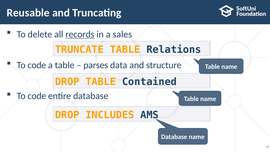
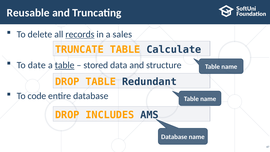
Relations: Relations -> Calculate
code at (37, 65): code -> date
table at (65, 65) underline: none -> present
parses: parses -> stored
Contained: Contained -> Redundant
